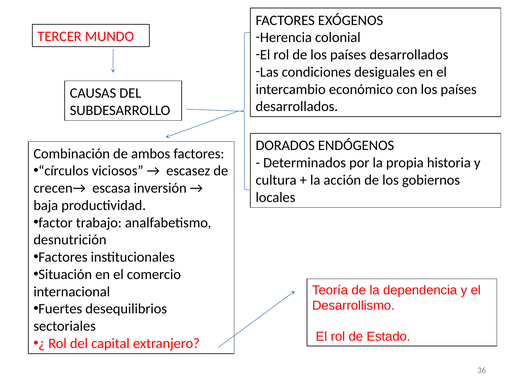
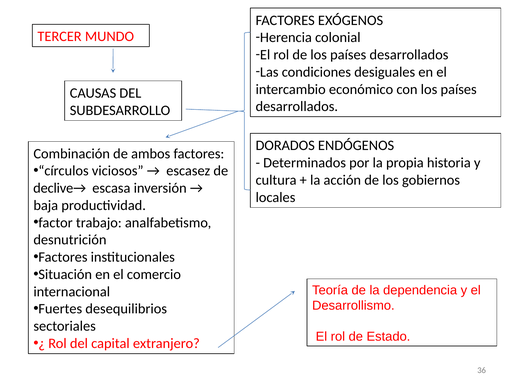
crecen→: crecen→ -> declive→
